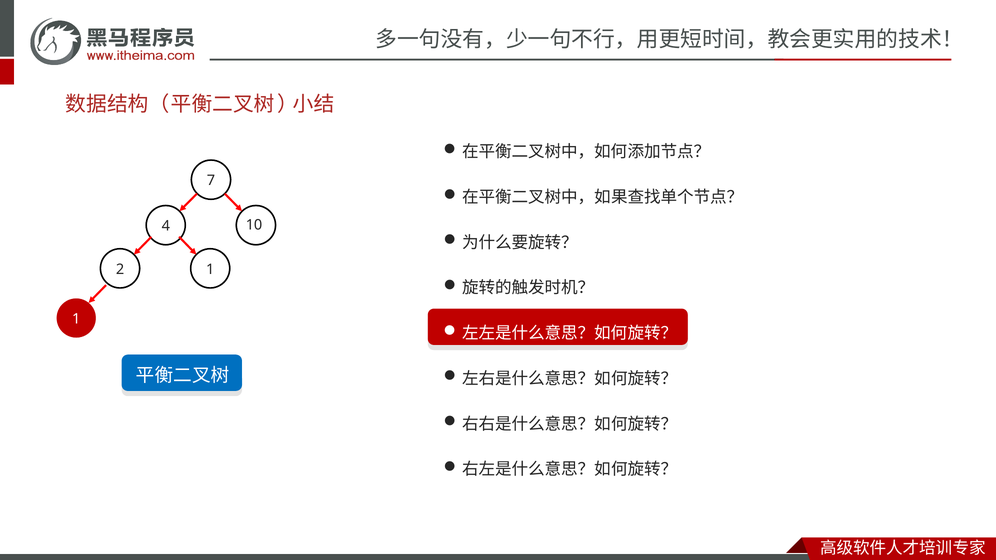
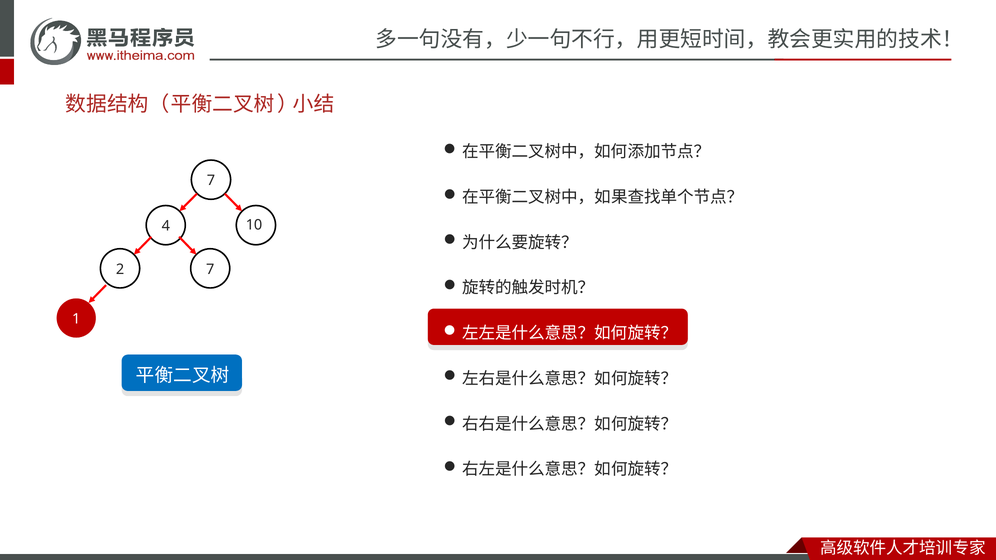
2 1: 1 -> 7
